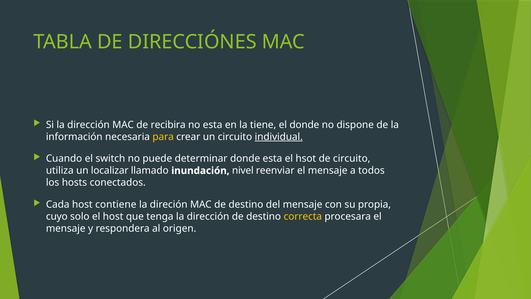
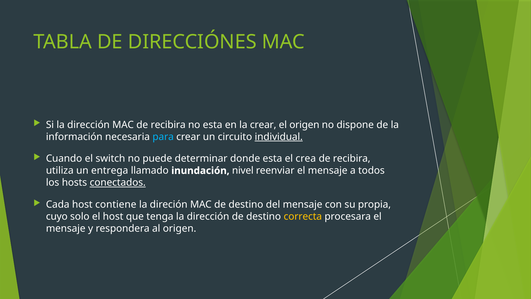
la tiene: tiene -> crear
el donde: donde -> origen
para colour: yellow -> light blue
hsot: hsot -> crea
circuito at (352, 159): circuito -> recibira
localizar: localizar -> entrega
conectados underline: none -> present
